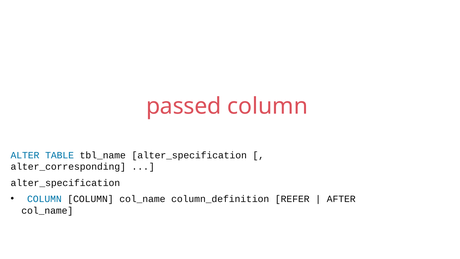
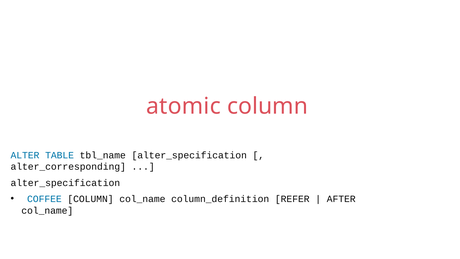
passed: passed -> atomic
COLUMN at (44, 199): COLUMN -> COFFEE
